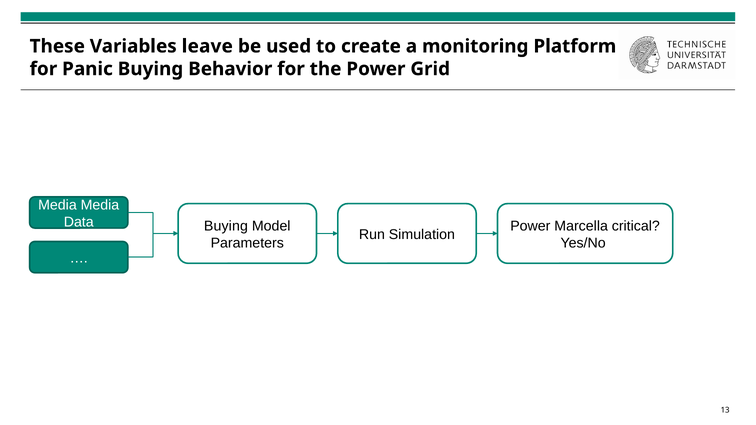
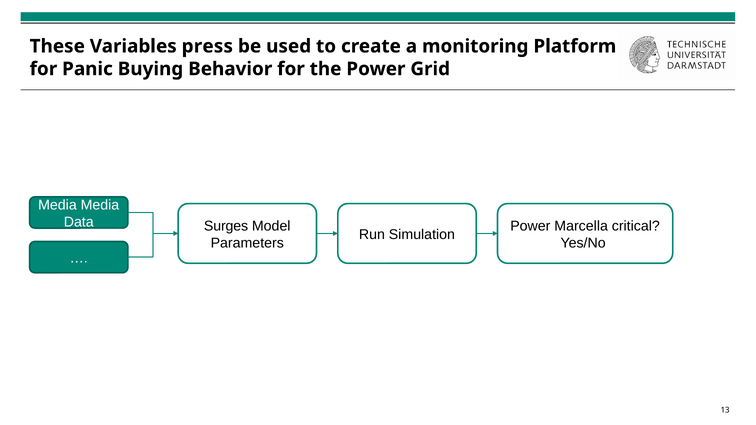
leave: leave -> press
Buying at (226, 226): Buying -> Surges
